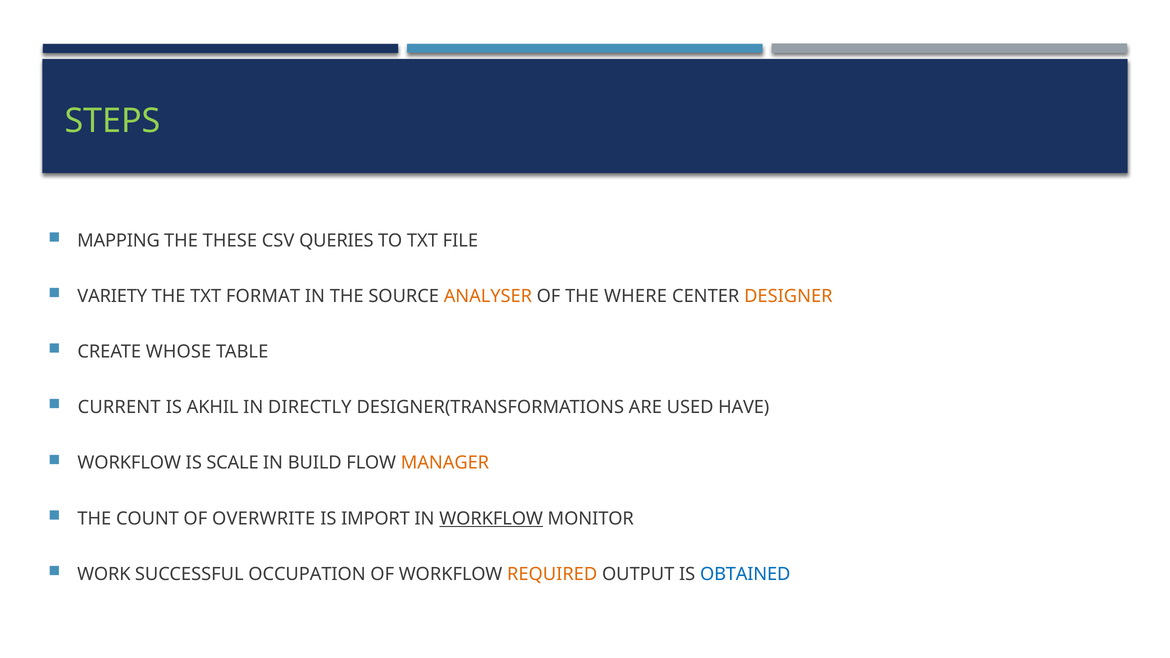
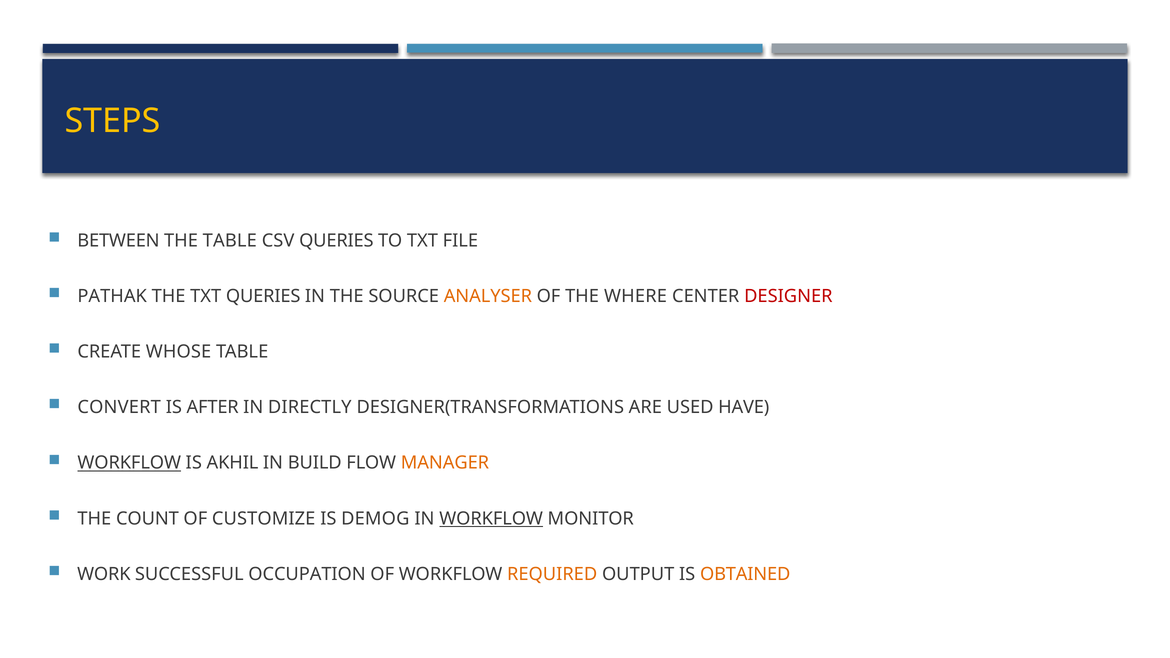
STEPS colour: light green -> yellow
MAPPING: MAPPING -> BETWEEN
THE THESE: THESE -> TABLE
VARIETY: VARIETY -> PATHAK
TXT FORMAT: FORMAT -> QUERIES
DESIGNER colour: orange -> red
CURRENT: CURRENT -> CONVERT
AKHIL: AKHIL -> AFTER
WORKFLOW at (129, 463) underline: none -> present
SCALE: SCALE -> AKHIL
OVERWRITE: OVERWRITE -> CUSTOMIZE
IMPORT: IMPORT -> DEMOG
OBTAINED colour: blue -> orange
